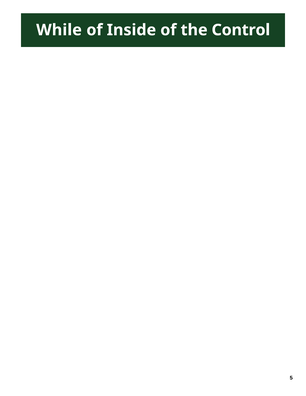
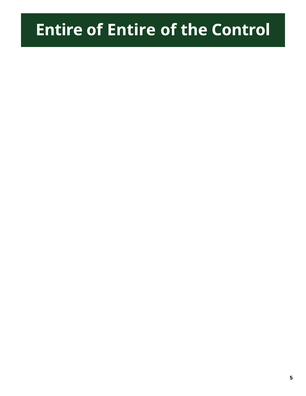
While at (59, 30): While -> Entire
of Inside: Inside -> Entire
